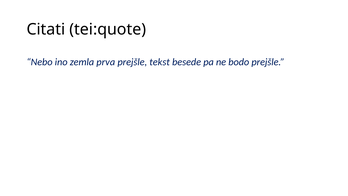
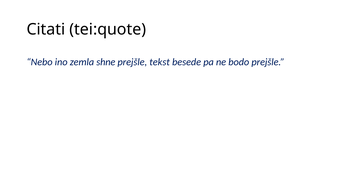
prva: prva -> shne
